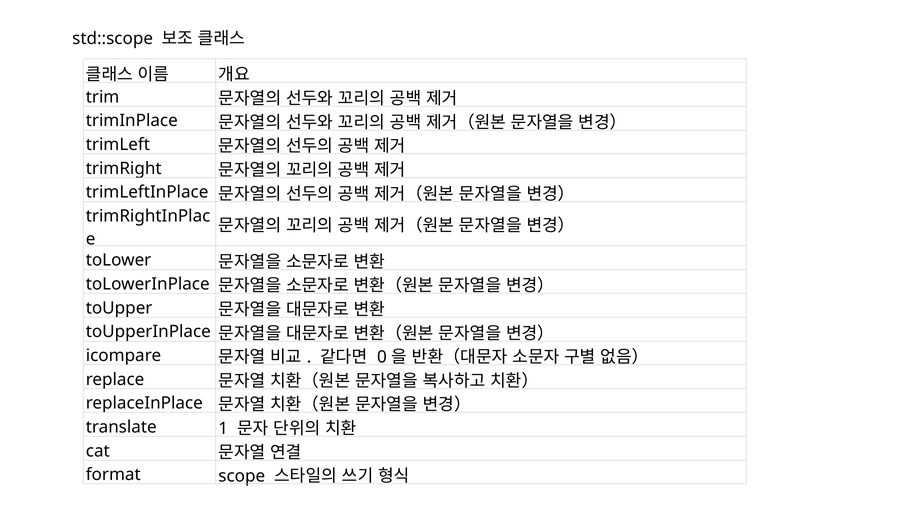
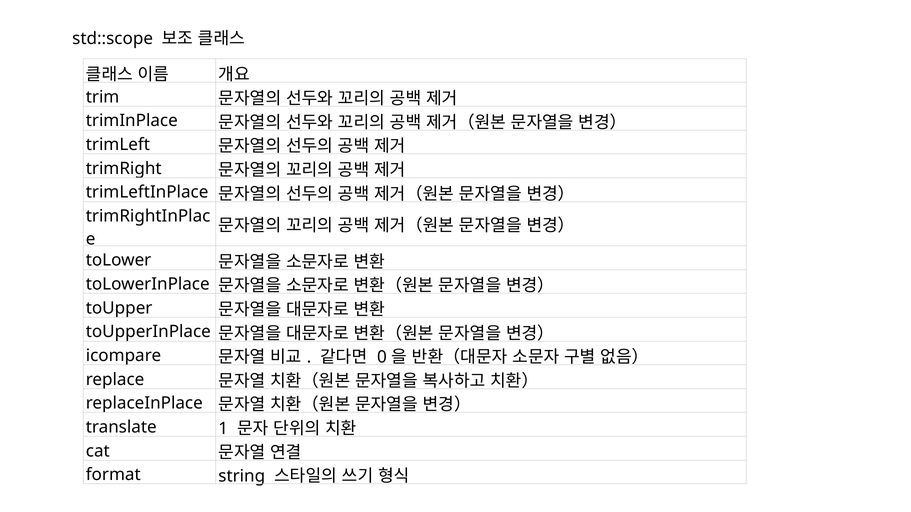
scope: scope -> string
